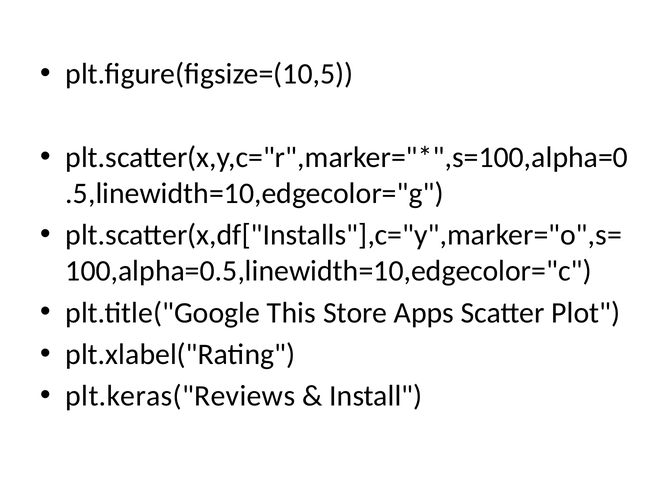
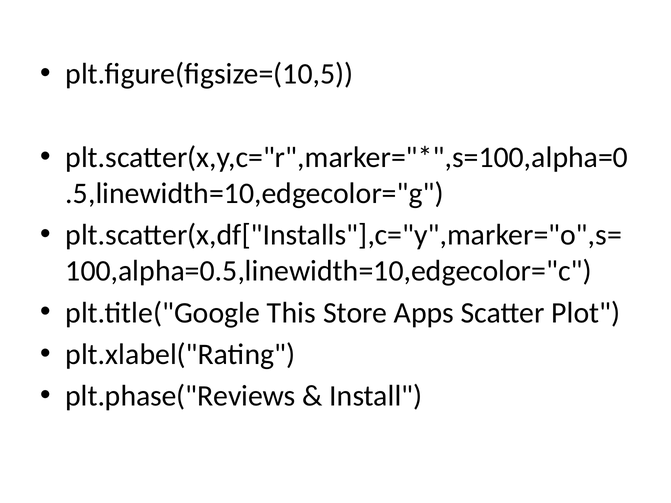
plt.keras("Reviews: plt.keras("Reviews -> plt.phase("Reviews
